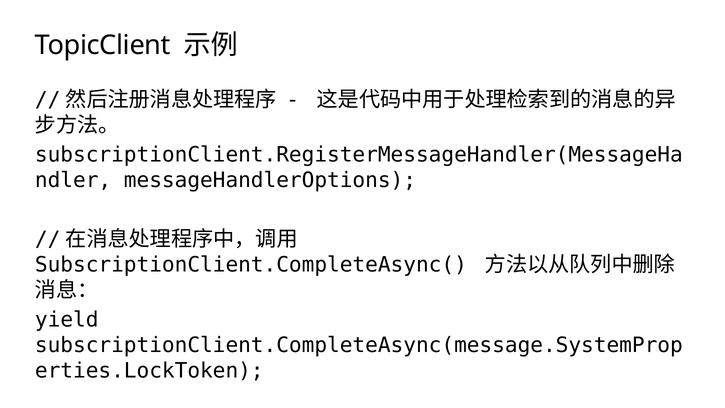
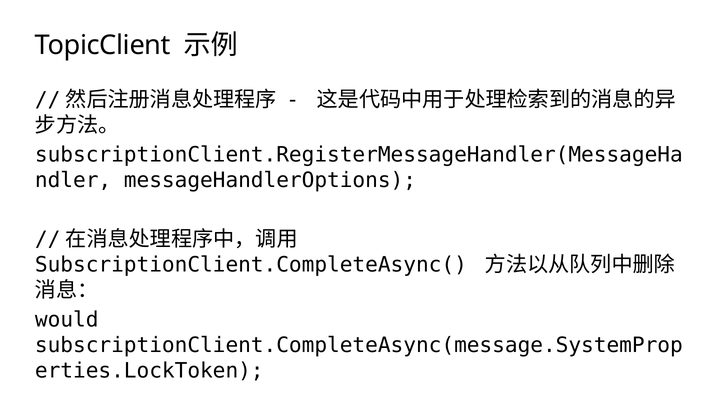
yield: yield -> would
